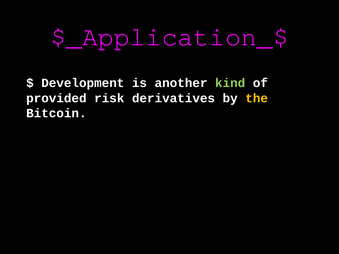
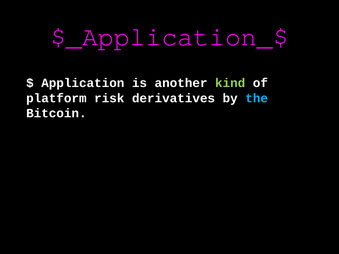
Development: Development -> Application
provided: provided -> platform
the colour: yellow -> light blue
